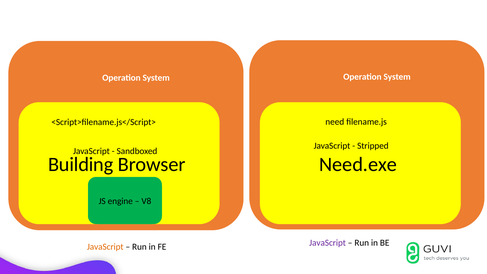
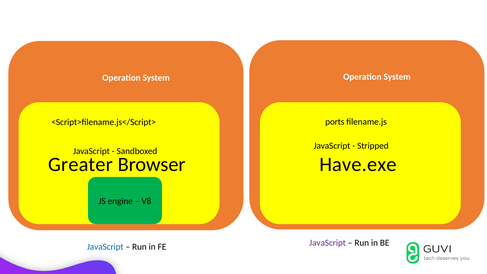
need: need -> ports
Building: Building -> Greater
Need.exe: Need.exe -> Have.exe
JavaScript at (105, 247) colour: orange -> blue
